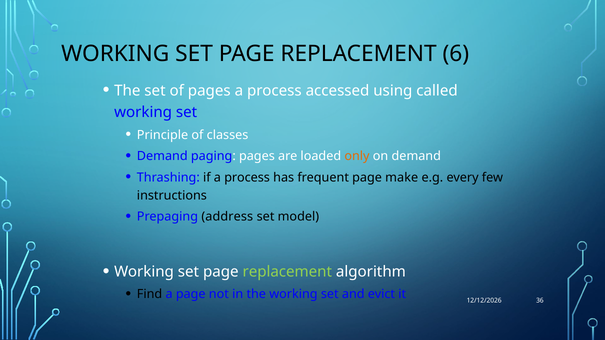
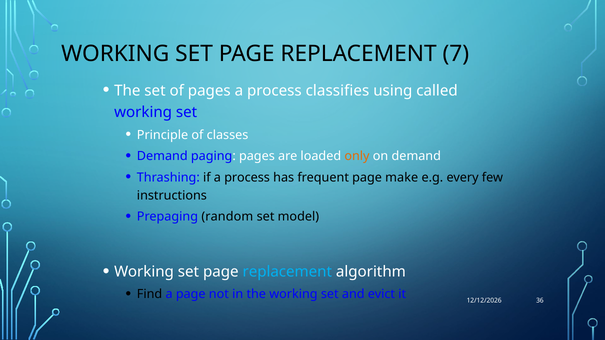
6: 6 -> 7
accessed: accessed -> classifies
address: address -> random
replacement at (287, 272) colour: light green -> light blue
